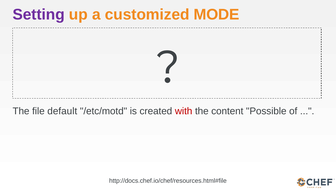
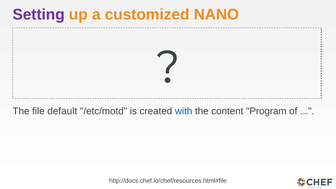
MODE: MODE -> NANO
with colour: red -> blue
Possible: Possible -> Program
